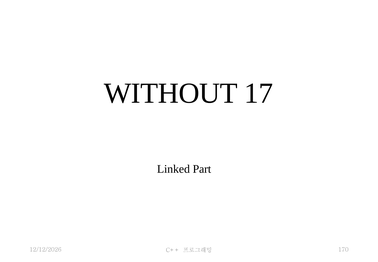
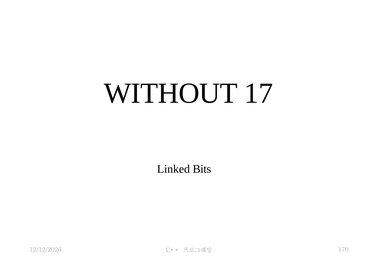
Part: Part -> Bits
